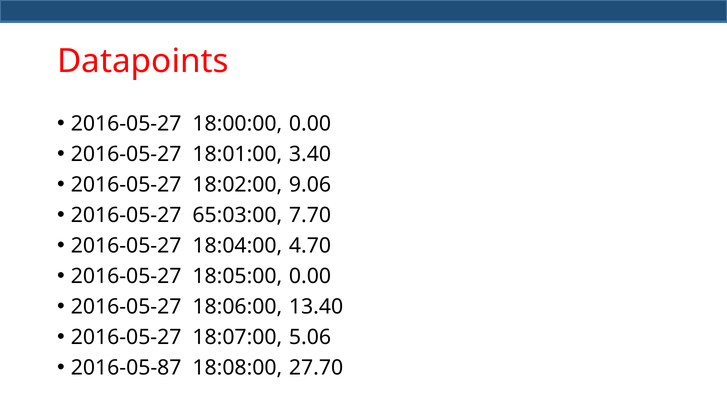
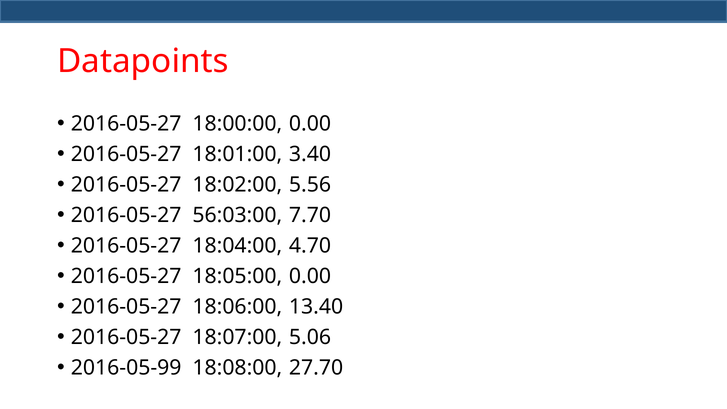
9.06: 9.06 -> 5.56
65:03:00: 65:03:00 -> 56:03:00
2016-05-87: 2016-05-87 -> 2016-05-99
